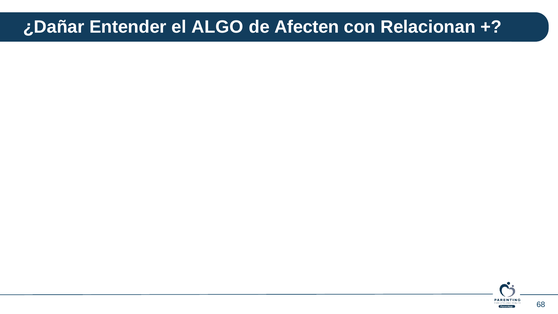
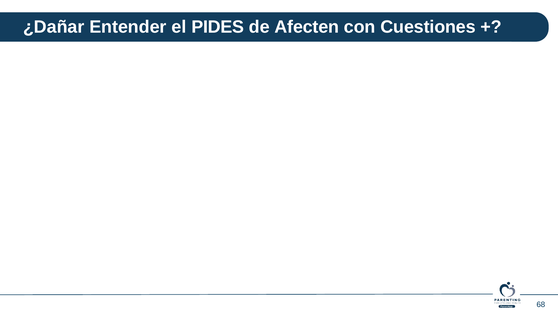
ALGO: ALGO -> PIDES
Relacionan: Relacionan -> Cuestiones
